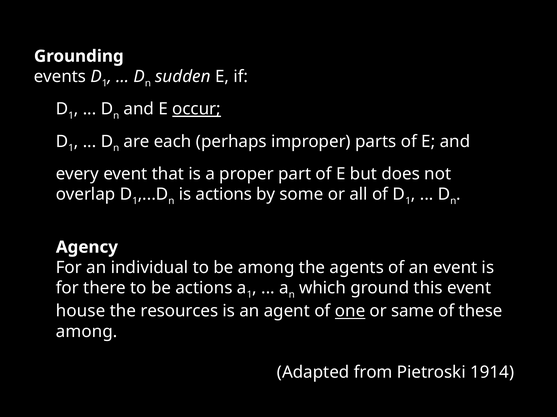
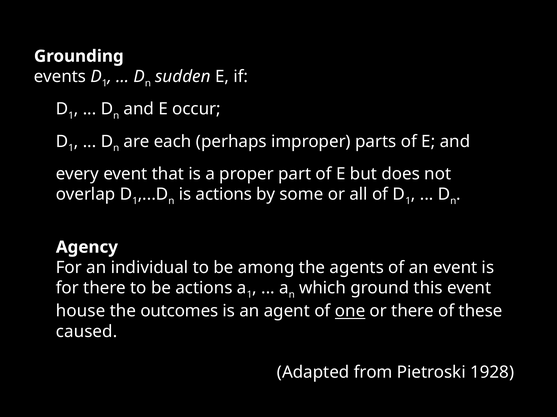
occur underline: present -> none
resources: resources -> outcomes
or same: same -> there
among at (87, 332): among -> caused
1914: 1914 -> 1928
